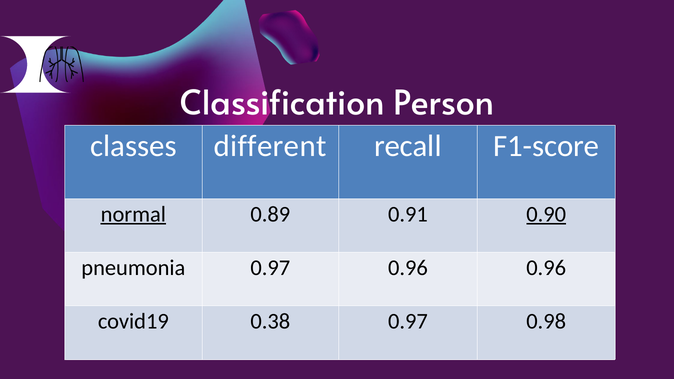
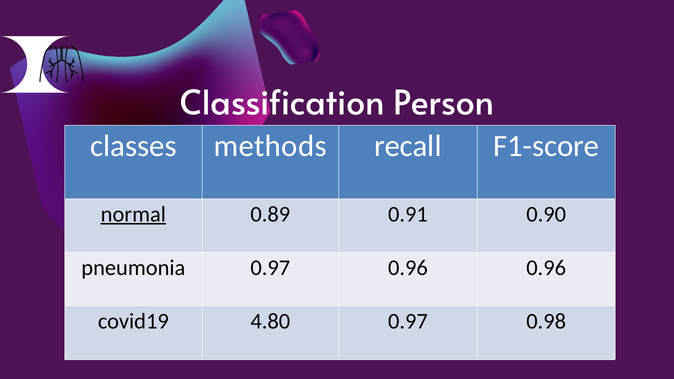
different: different -> methods
0.90 underline: present -> none
0.38: 0.38 -> 4.80
